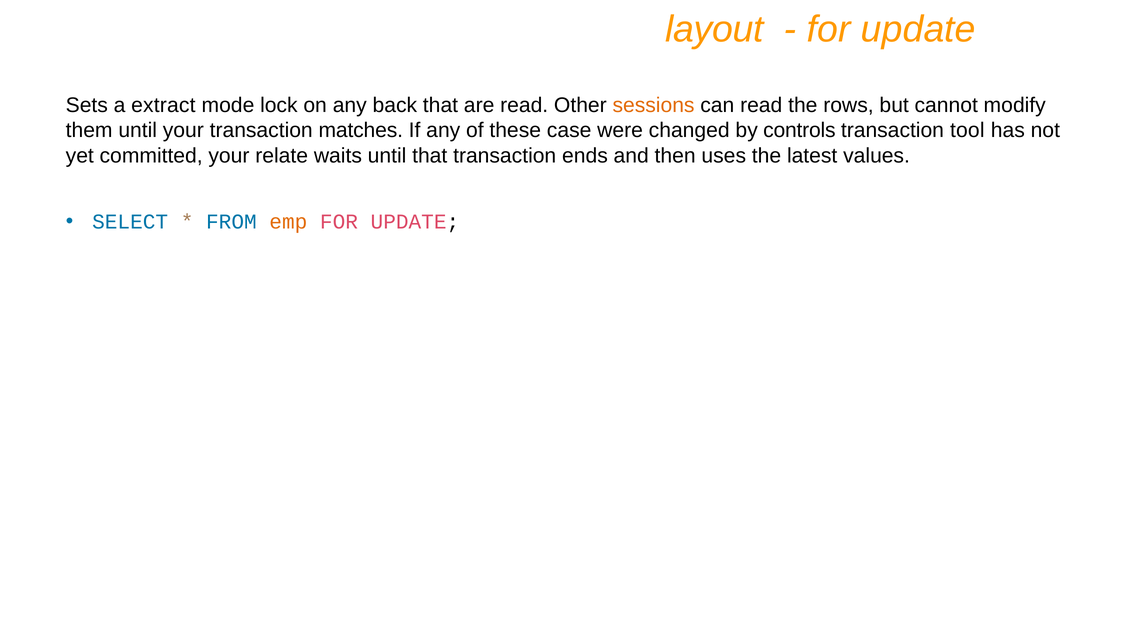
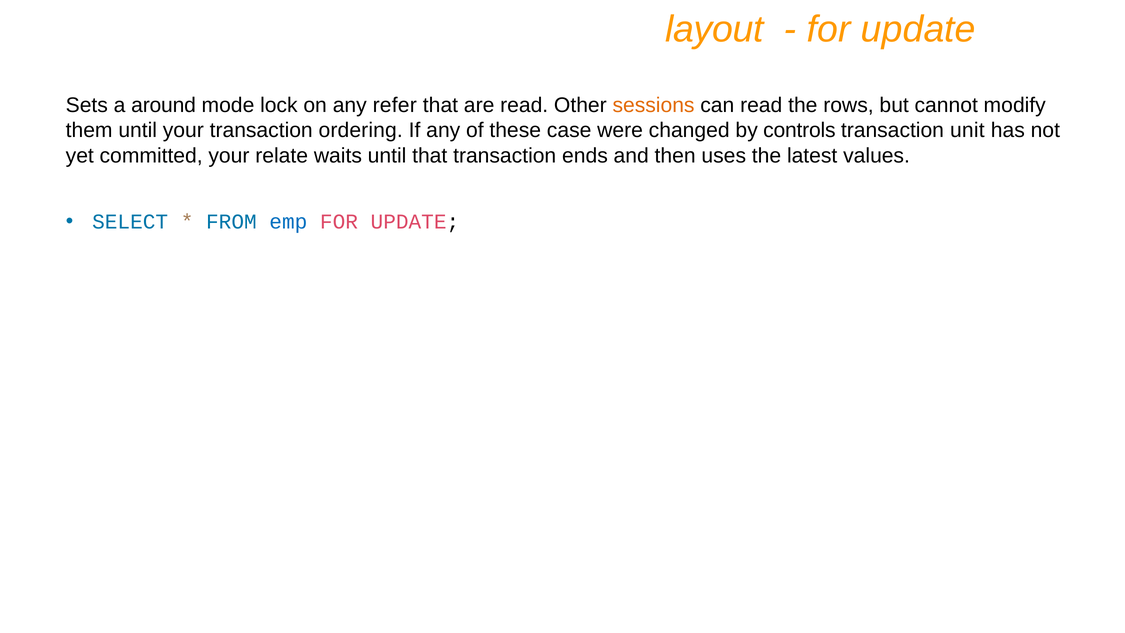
extract: extract -> around
back: back -> refer
matches: matches -> ordering
tool: tool -> unit
emp colour: orange -> blue
